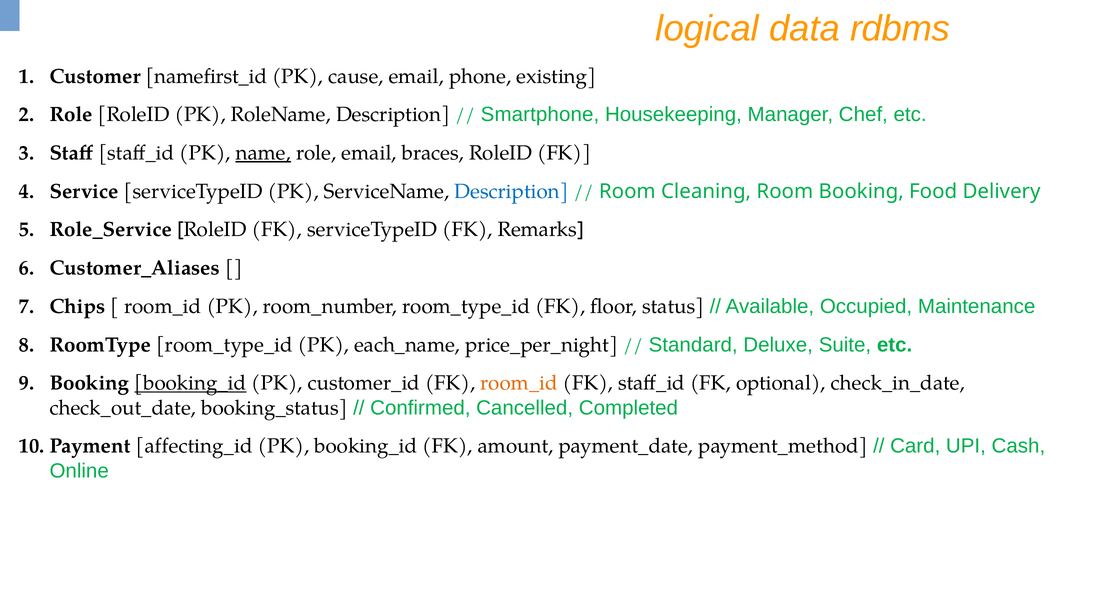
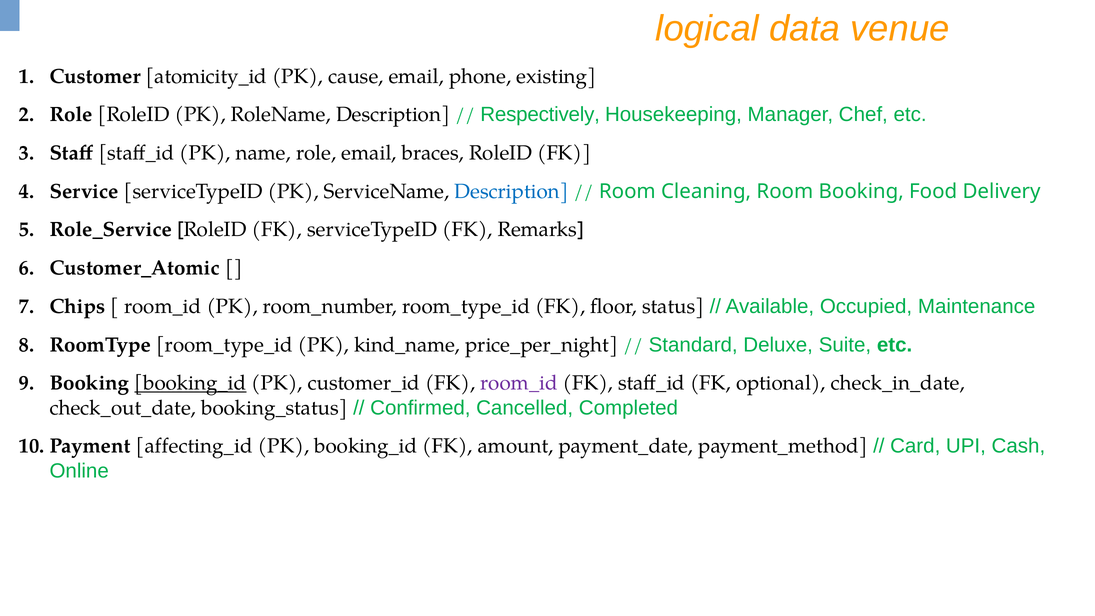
rdbms: rdbms -> venue
namefirst_id: namefirst_id -> atomicity_id
Smartphone: Smartphone -> Respectively
name underline: present -> none
Customer_Aliases: Customer_Aliases -> Customer_Atomic
each_name: each_name -> kind_name
room_id at (519, 383) colour: orange -> purple
